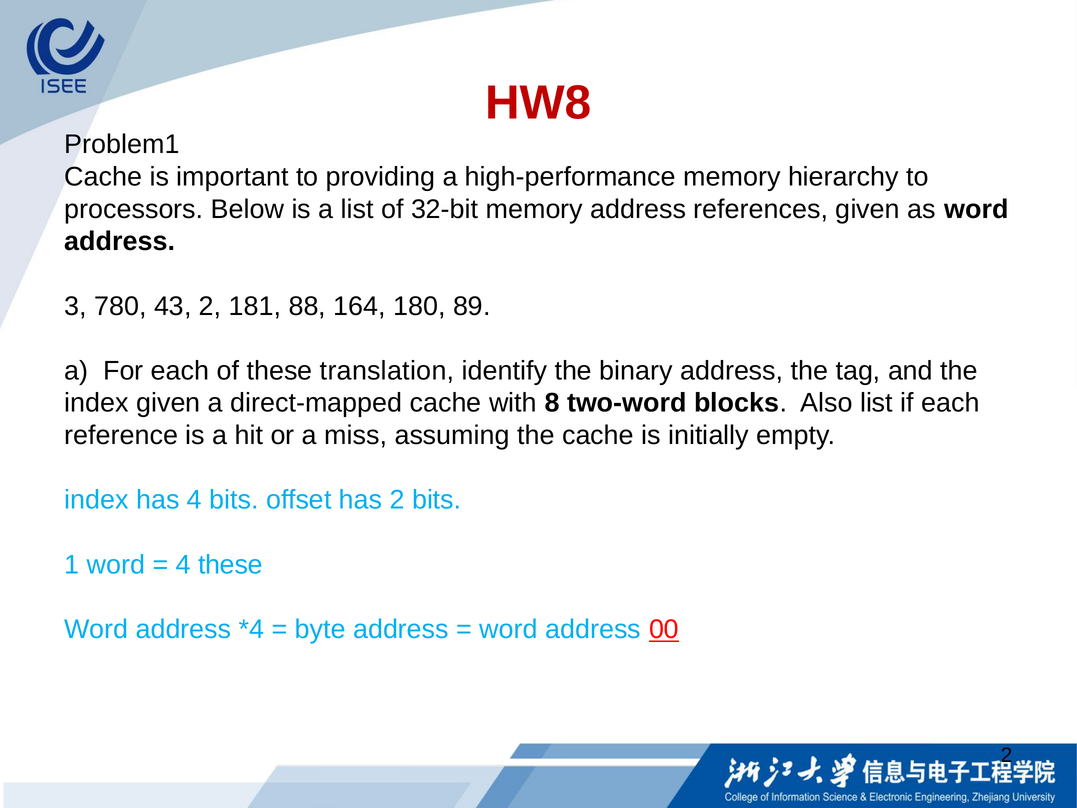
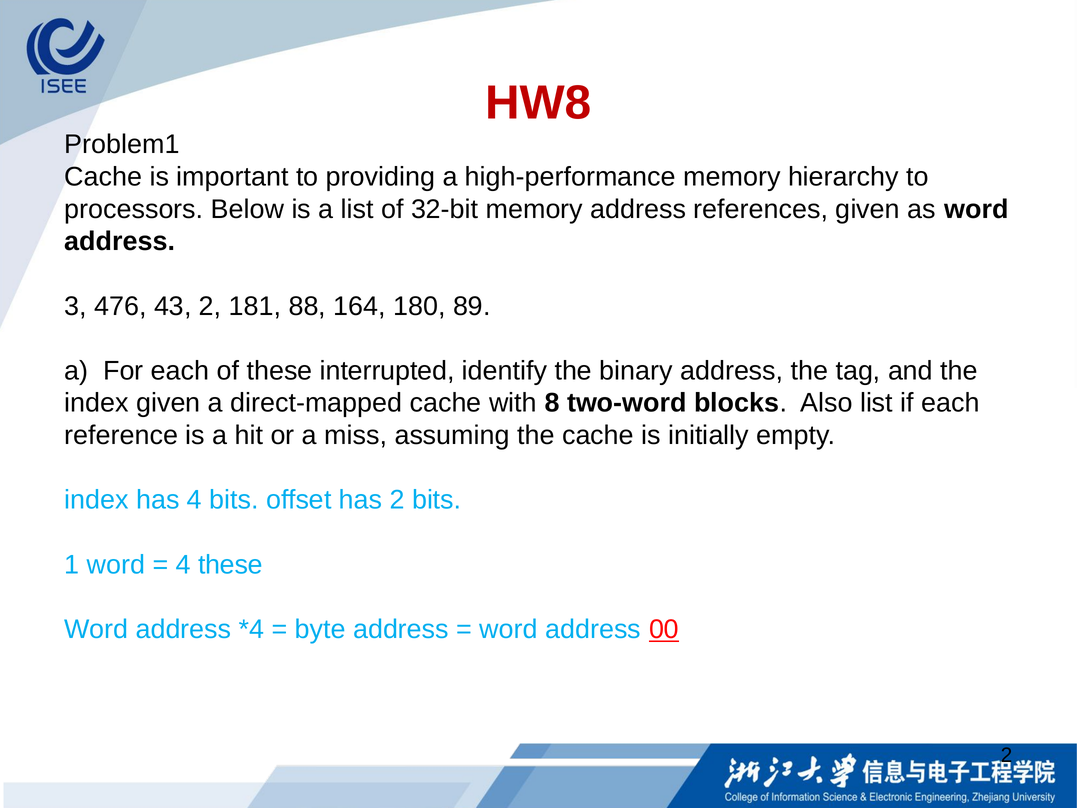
780: 780 -> 476
translation: translation -> interrupted
